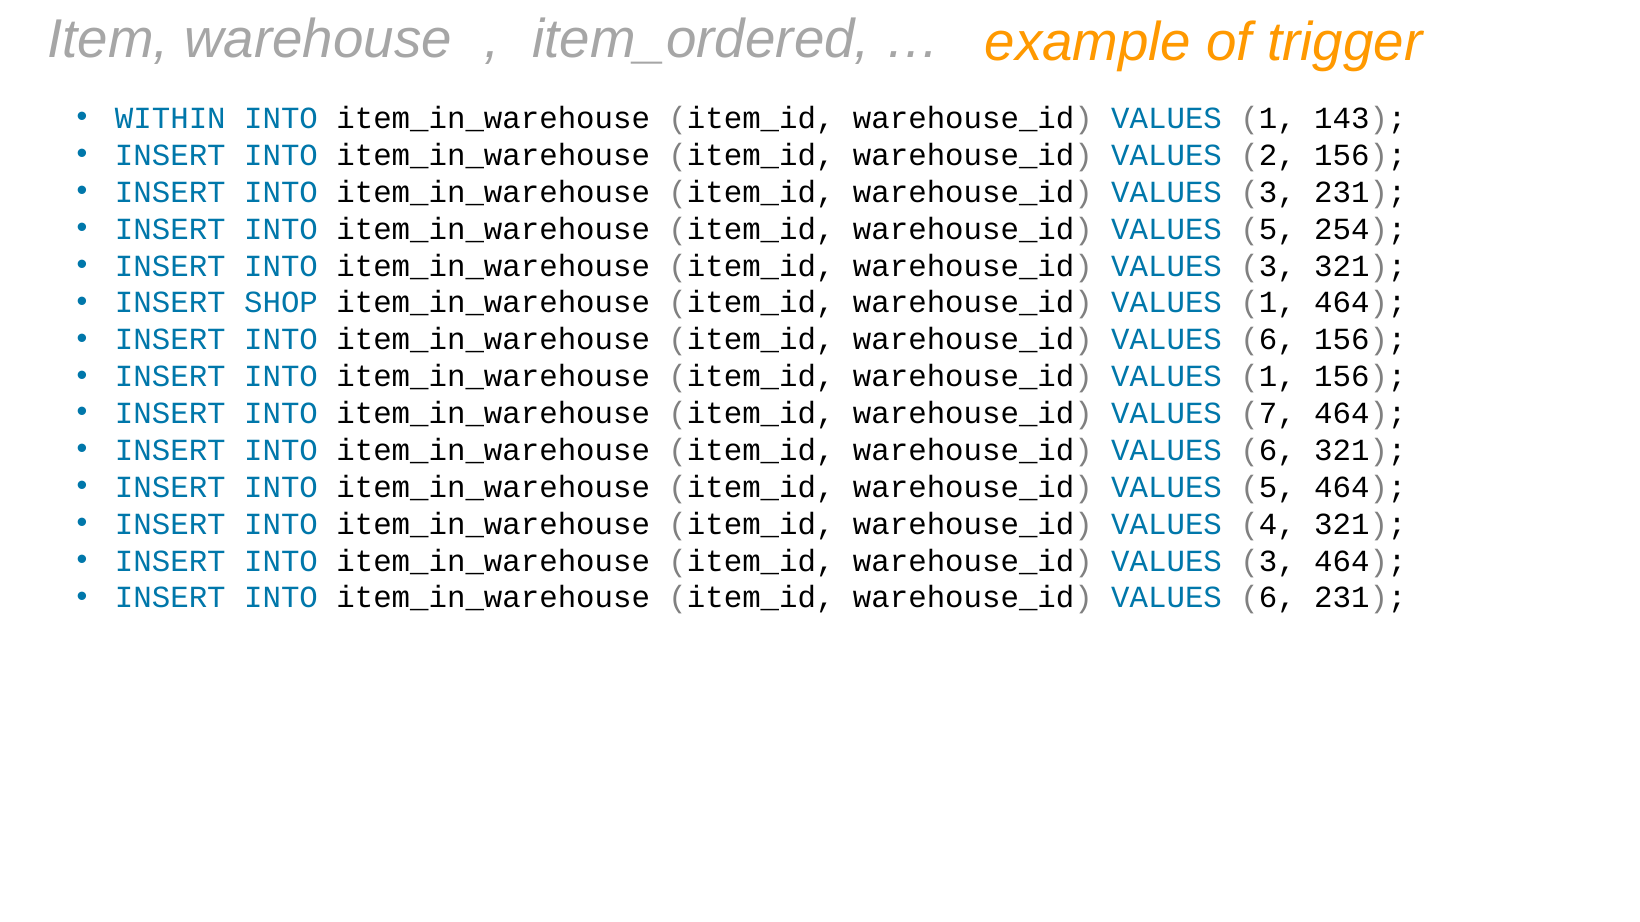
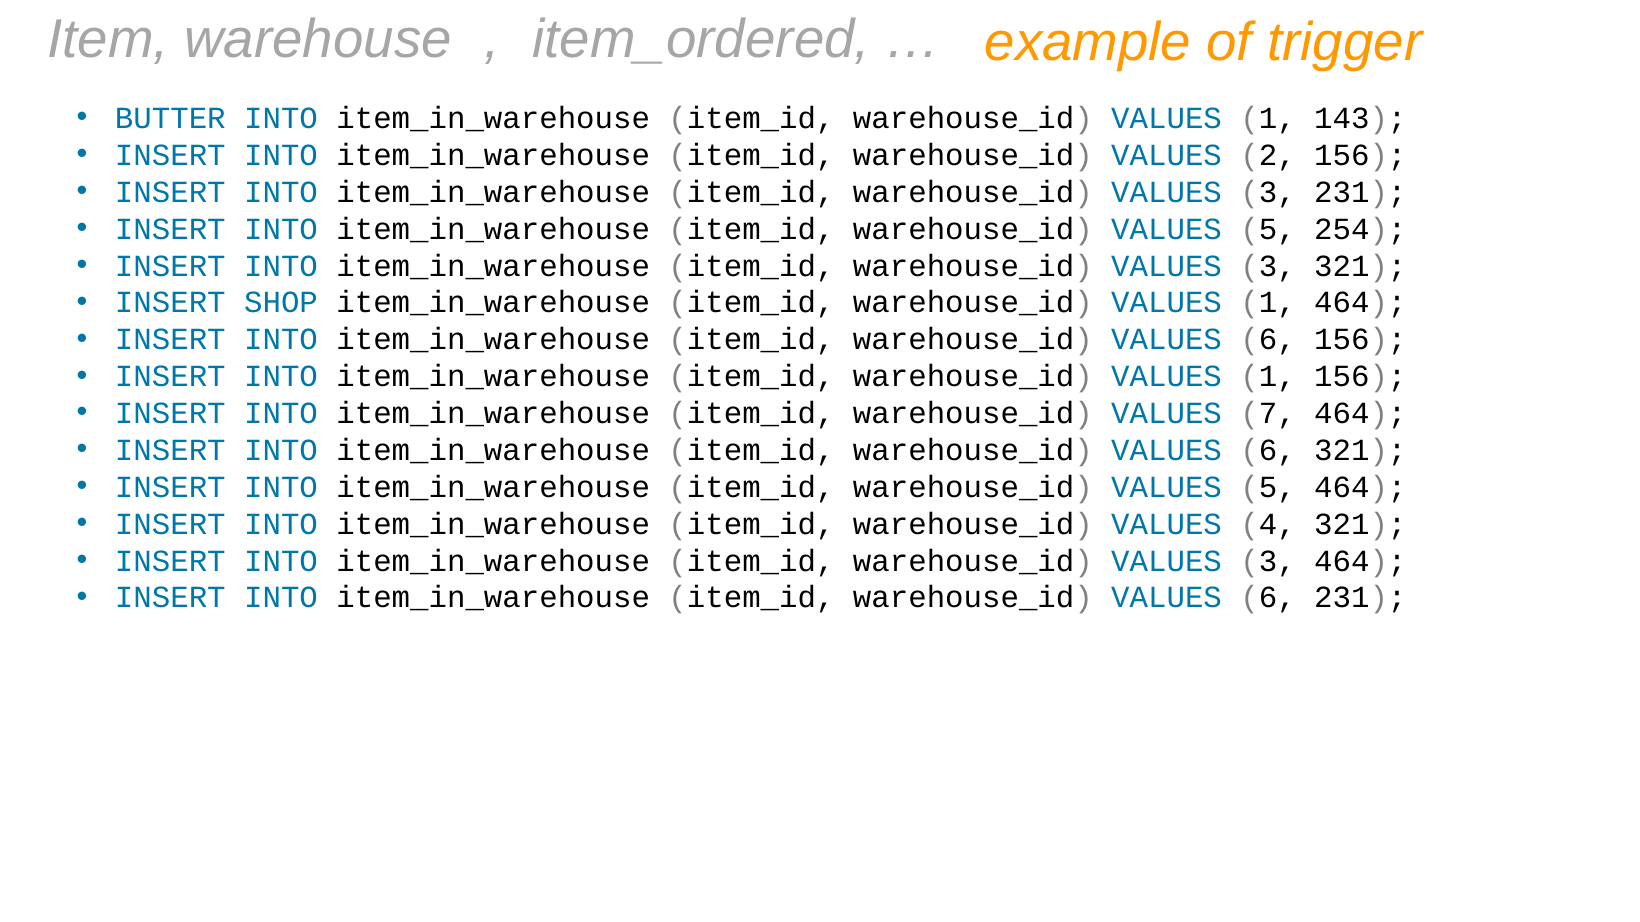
WITHIN: WITHIN -> BUTTER
